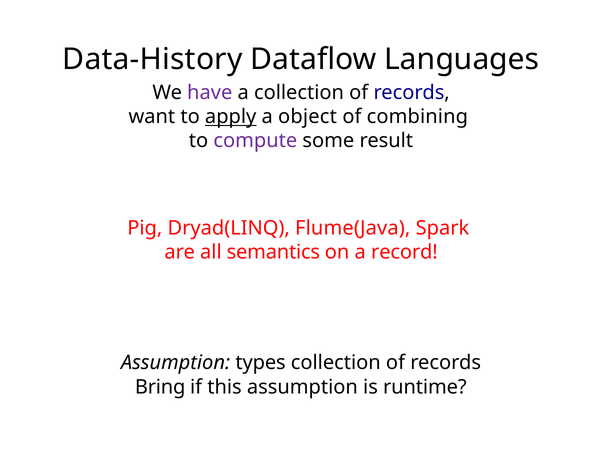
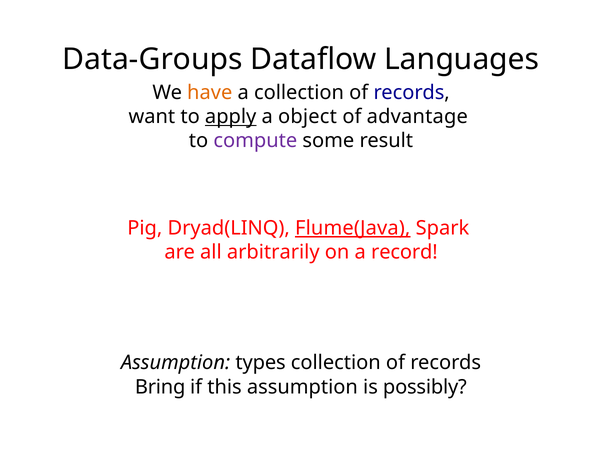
Data-History: Data-History -> Data-Groups
have colour: purple -> orange
combining: combining -> advantage
Flume(Java underline: none -> present
semantics: semantics -> arbitrarily
runtime: runtime -> possibly
